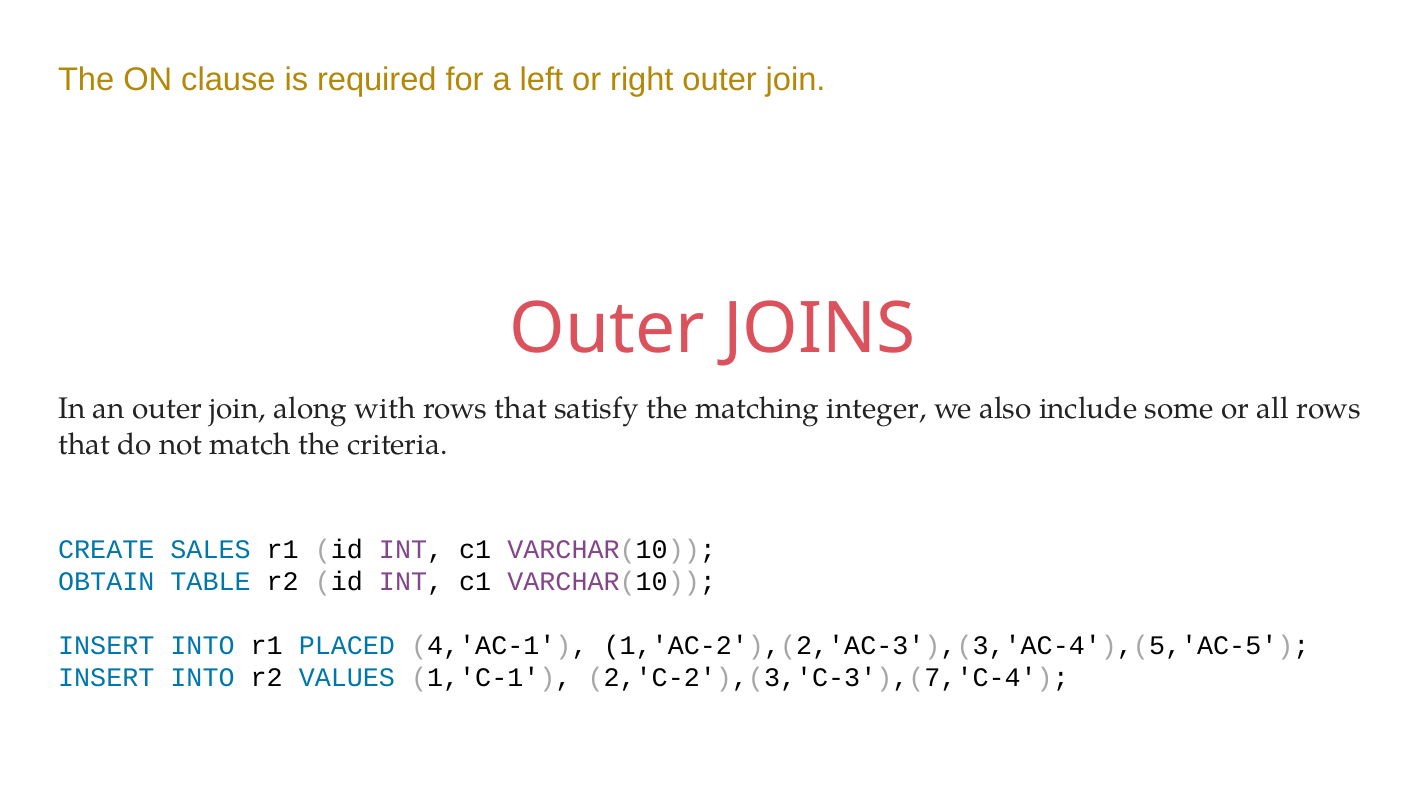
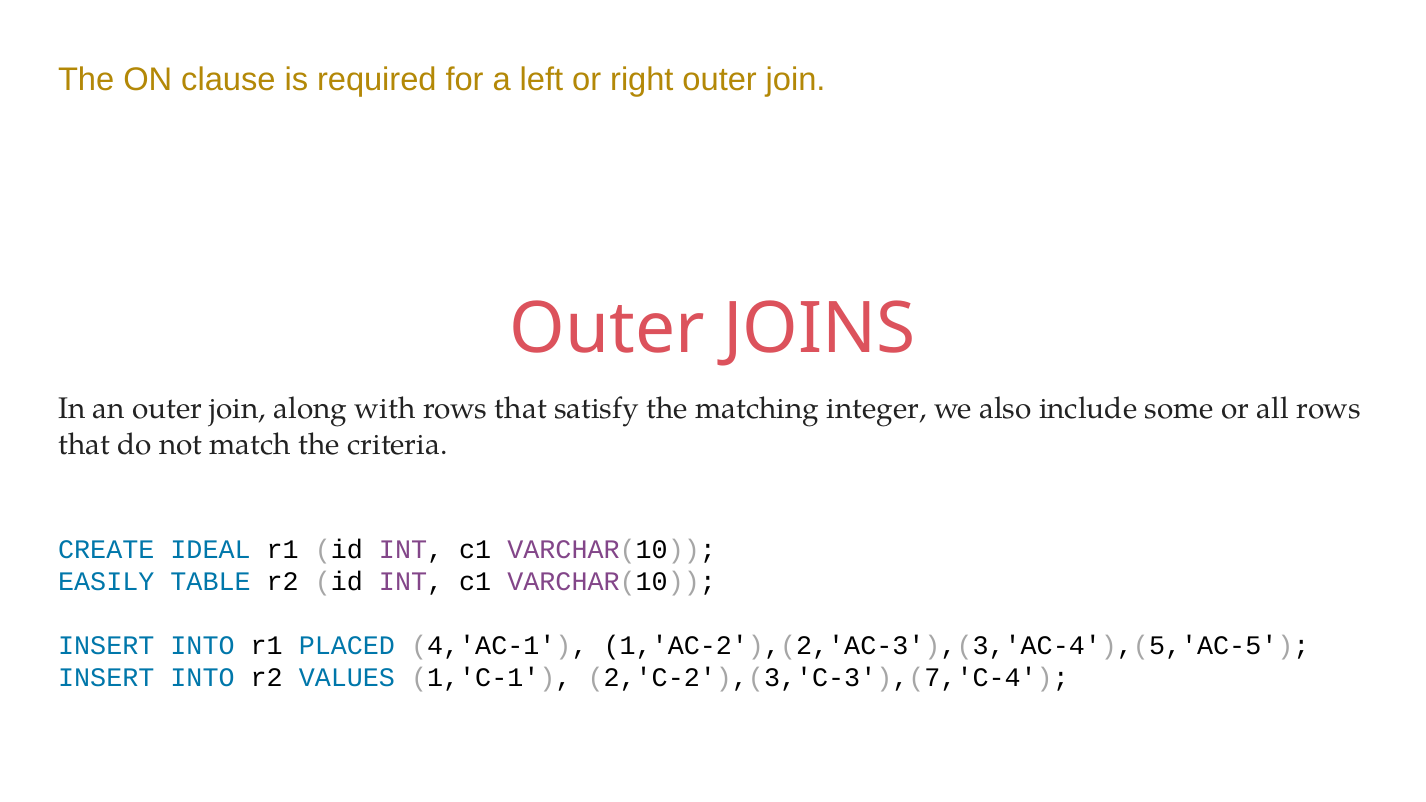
SALES: SALES -> IDEAL
OBTAIN: OBTAIN -> EASILY
